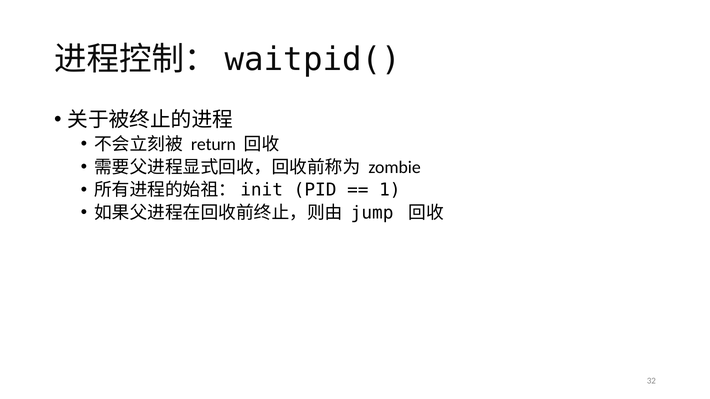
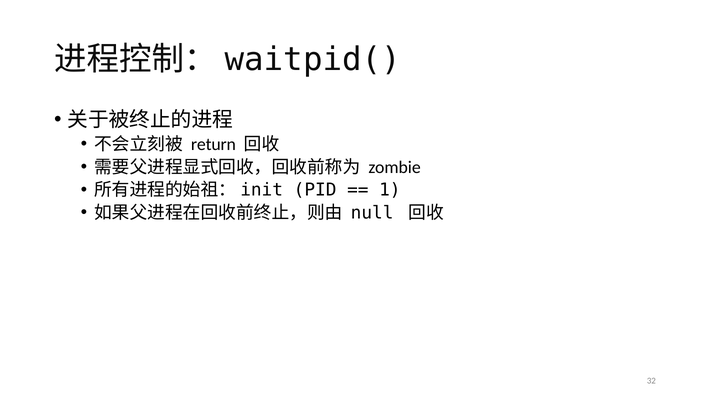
jump: jump -> null
